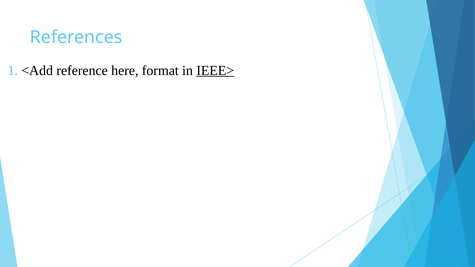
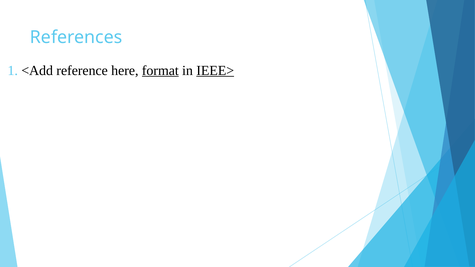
format underline: none -> present
